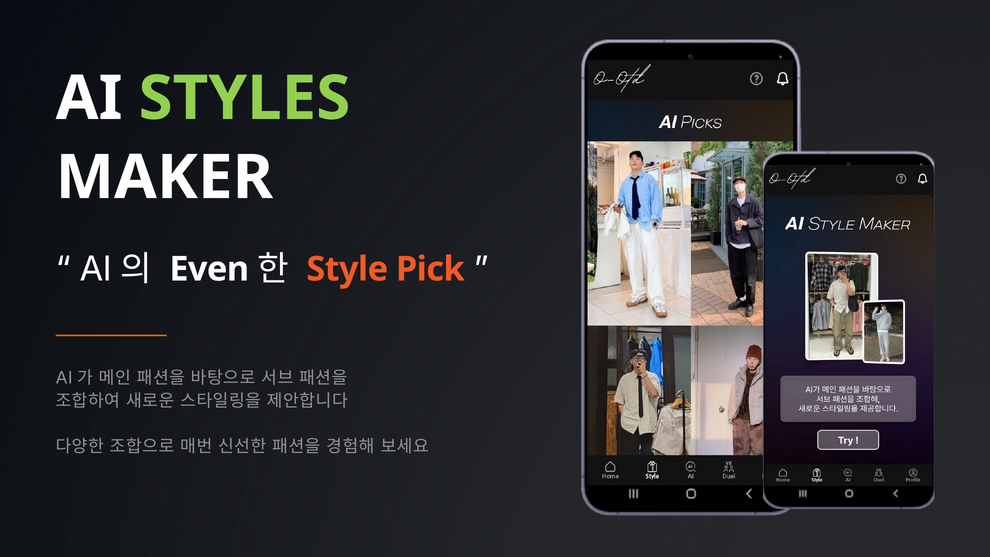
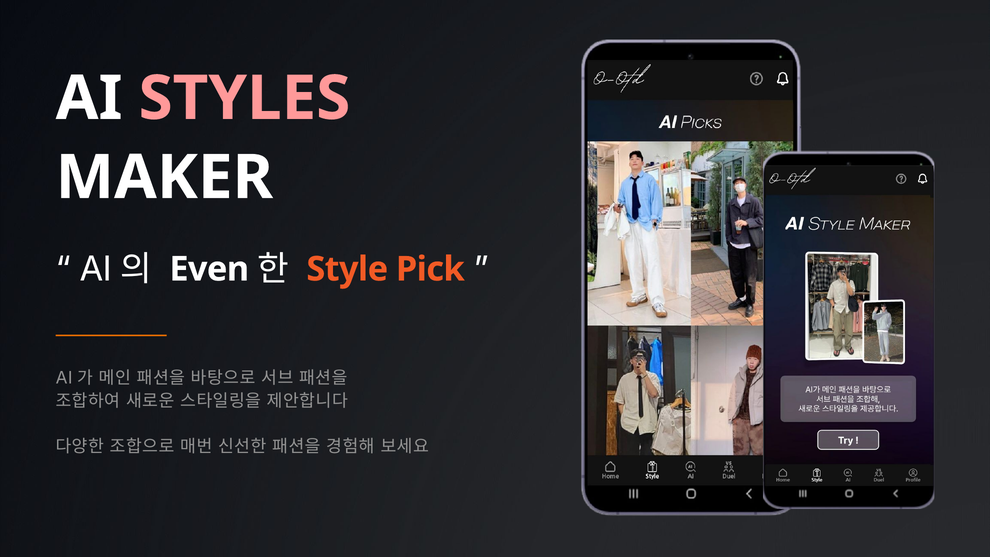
STYLES colour: light green -> pink
